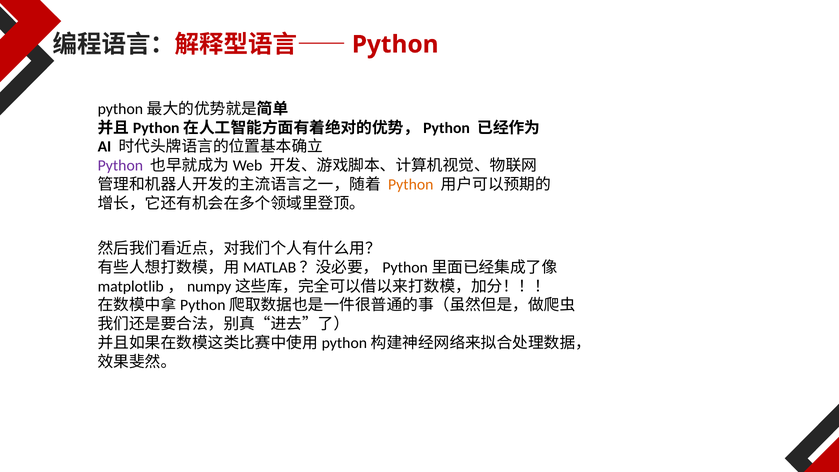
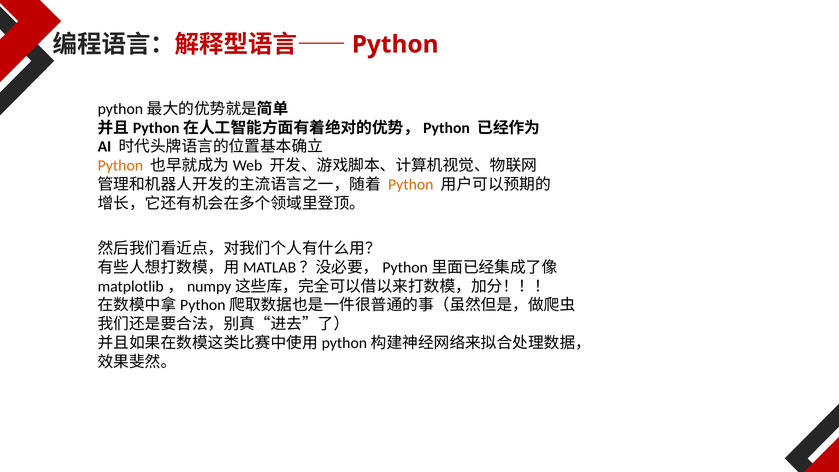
Python at (120, 166) colour: purple -> orange
